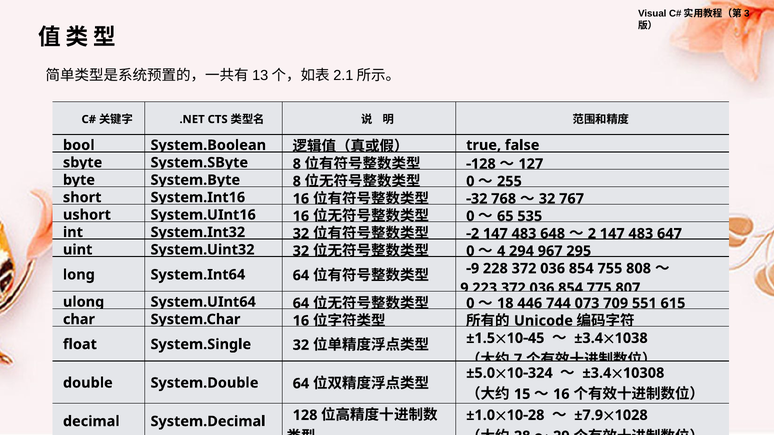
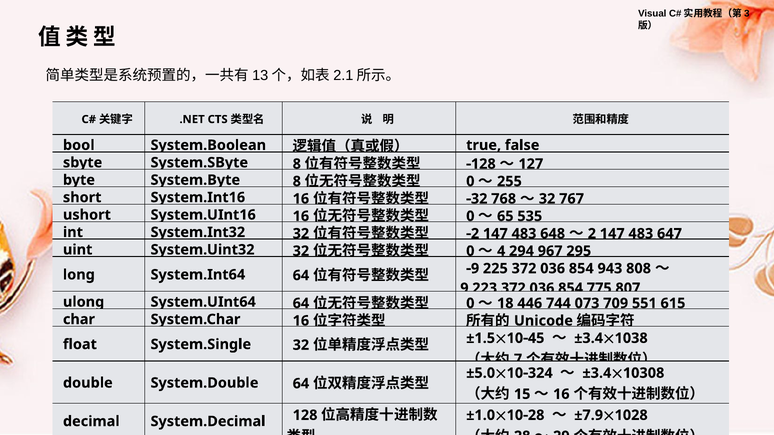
228: 228 -> 225
755: 755 -> 943
